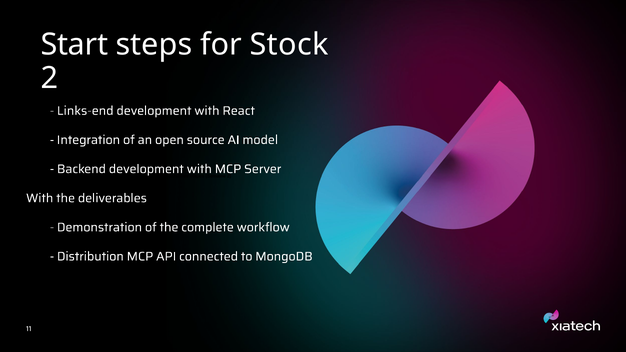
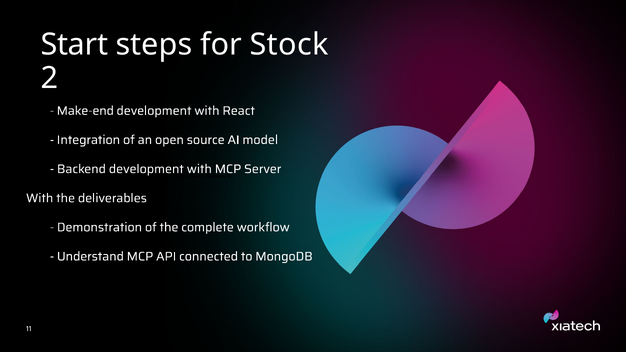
Links-end: Links-end -> Make-end
Distribution: Distribution -> Understand
